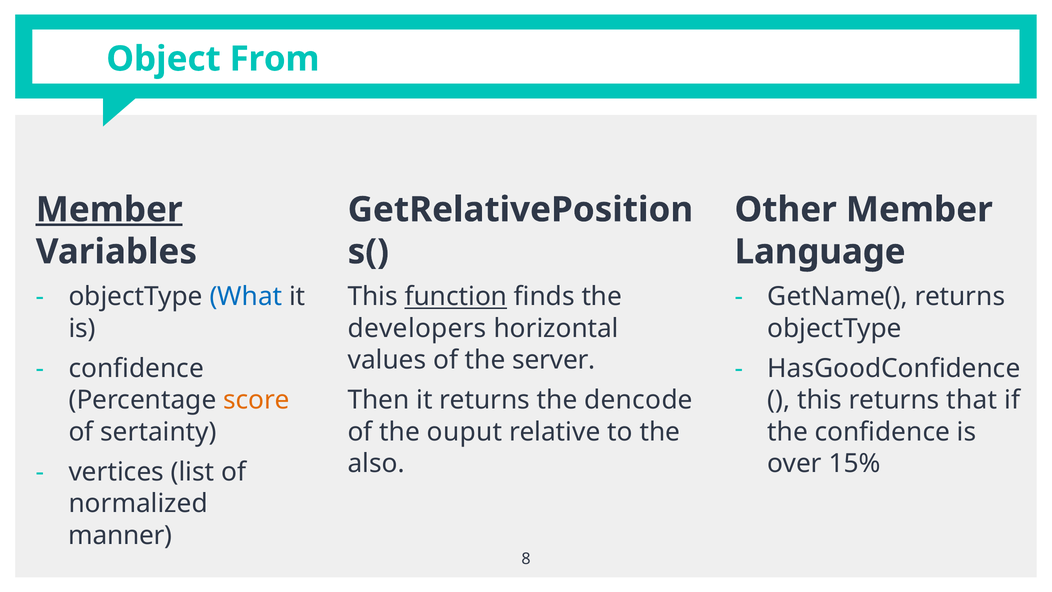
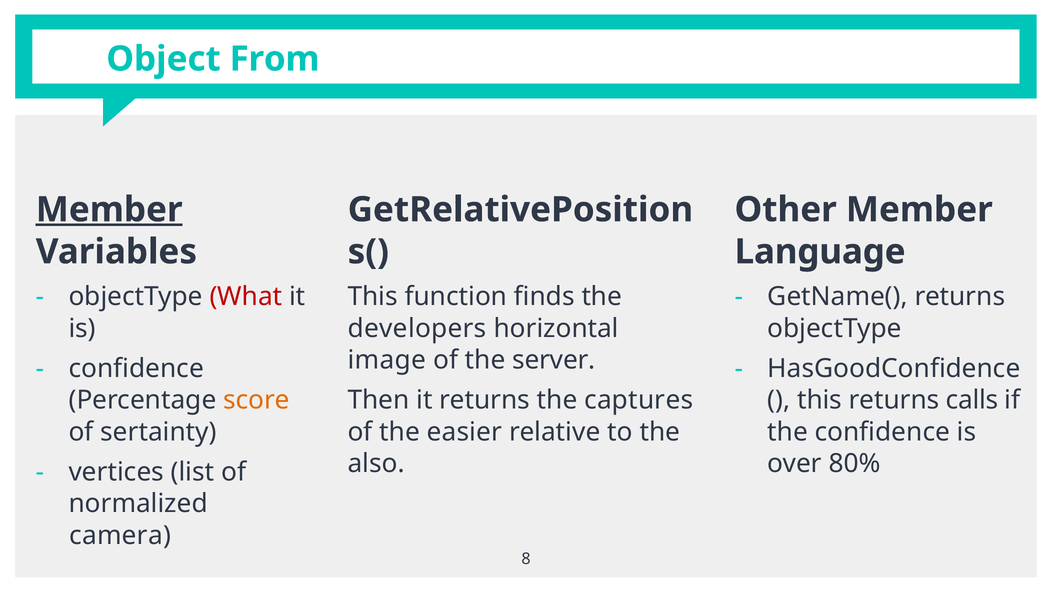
What colour: blue -> red
function underline: present -> none
values: values -> image
dencode: dencode -> captures
that: that -> calls
ouput: ouput -> easier
15%: 15% -> 80%
manner: manner -> camera
